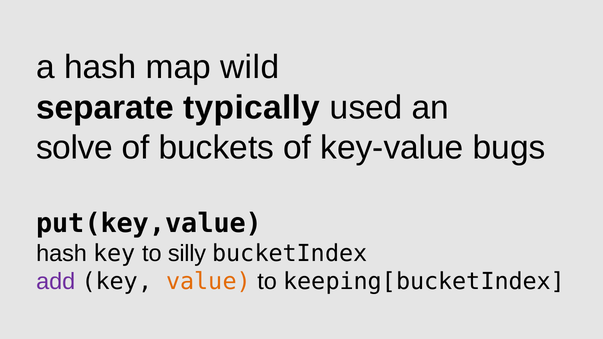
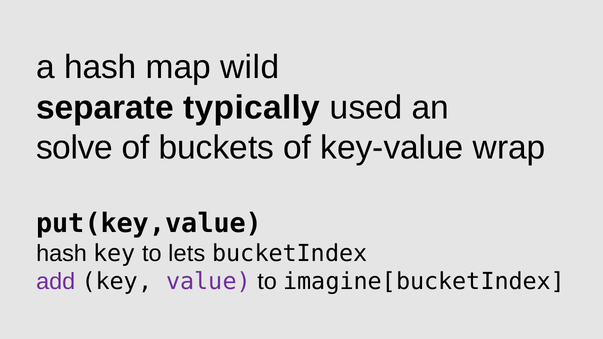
bugs: bugs -> wrap
silly: silly -> lets
value colour: orange -> purple
keeping[bucketIndex: keeping[bucketIndex -> imagine[bucketIndex
